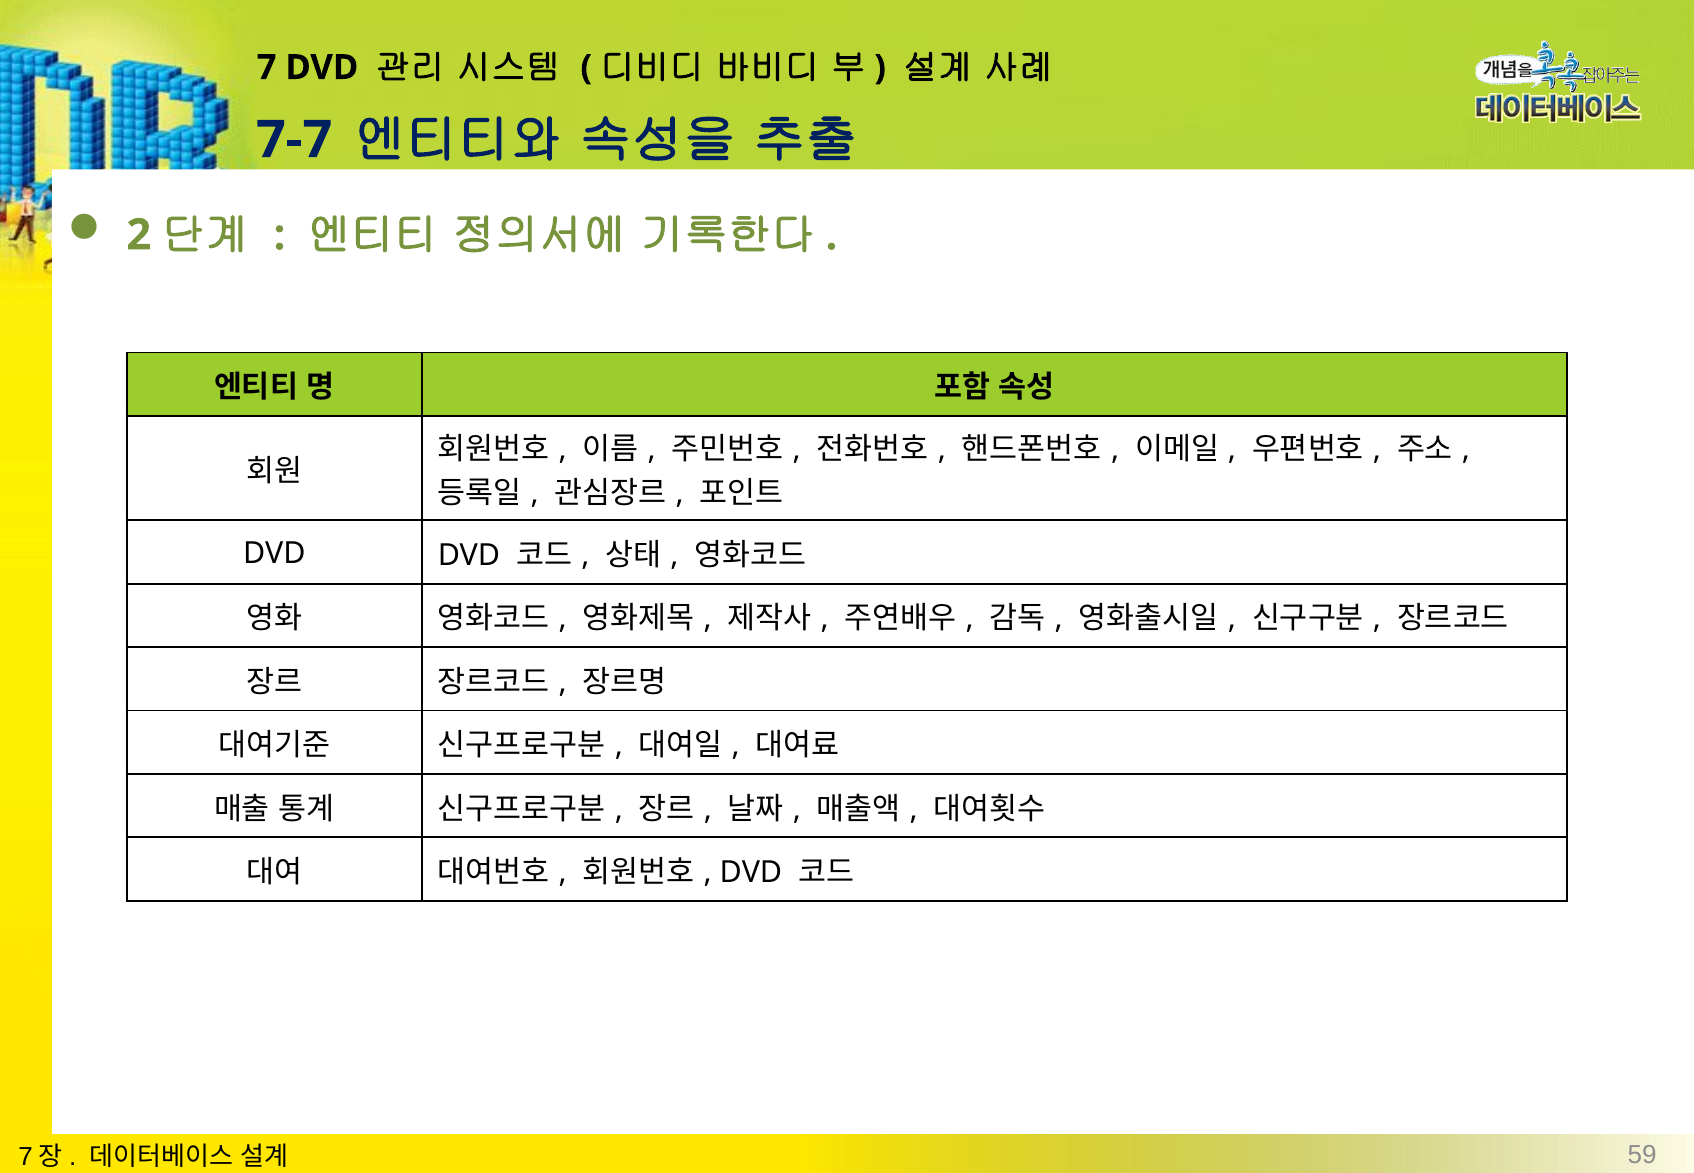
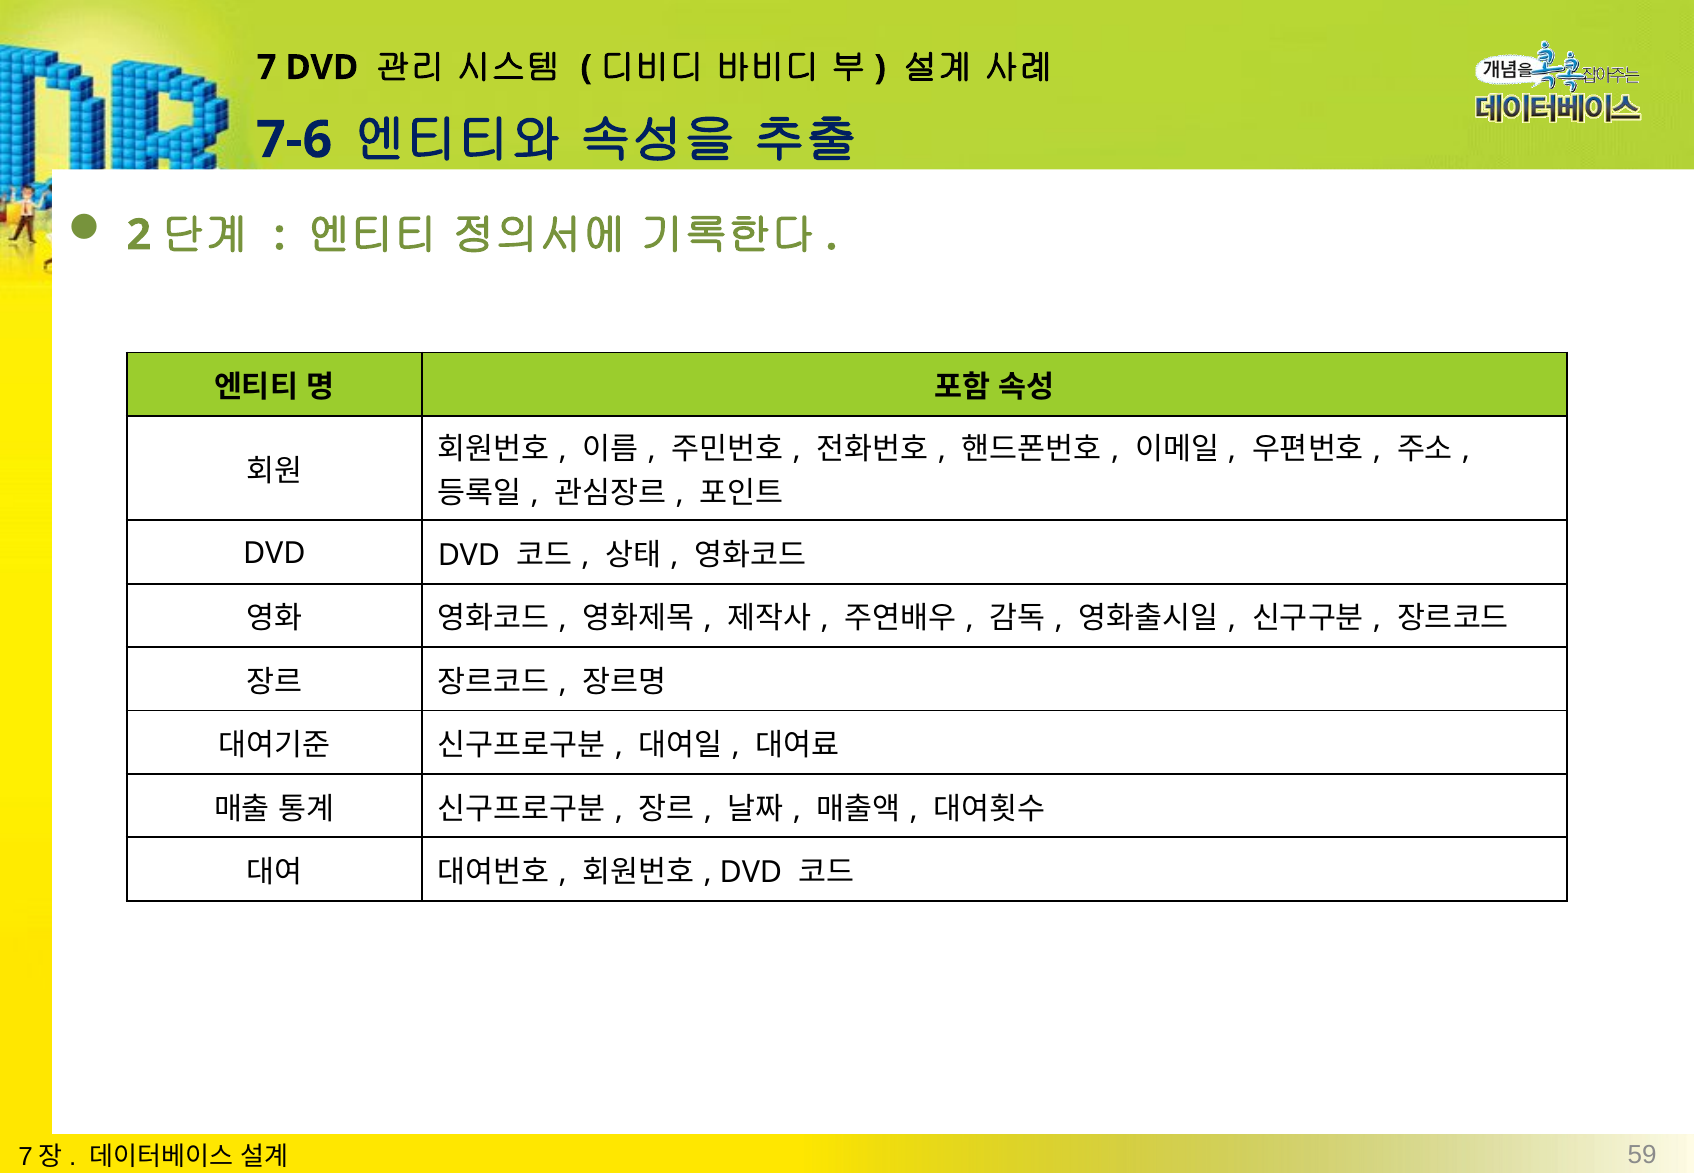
7-7: 7-7 -> 7-6
